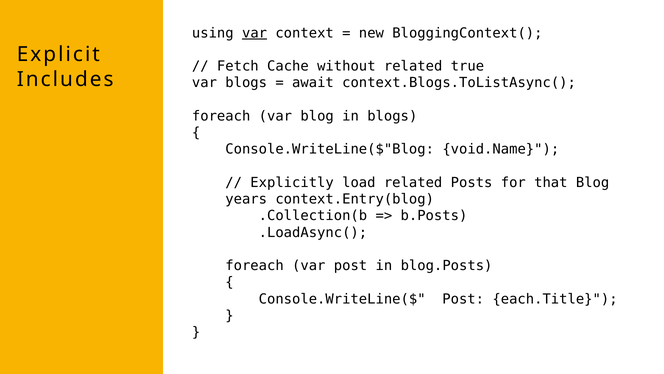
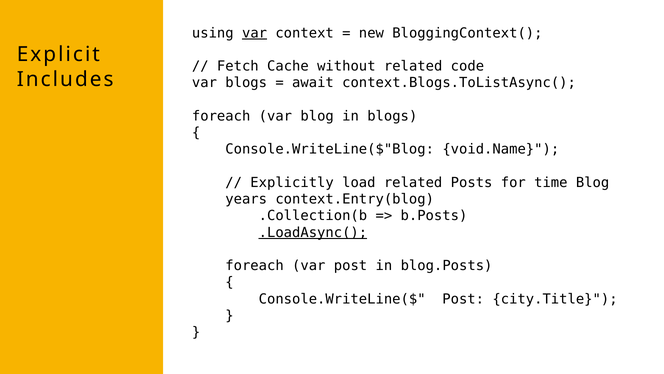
true: true -> code
that: that -> time
.LoadAsync( underline: none -> present
each.Title: each.Title -> city.Title
